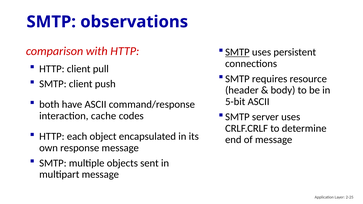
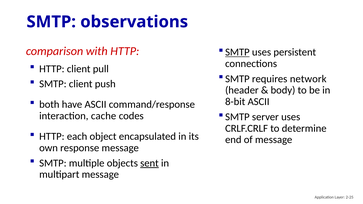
resource: resource -> network
5-bit: 5-bit -> 8-bit
sent underline: none -> present
